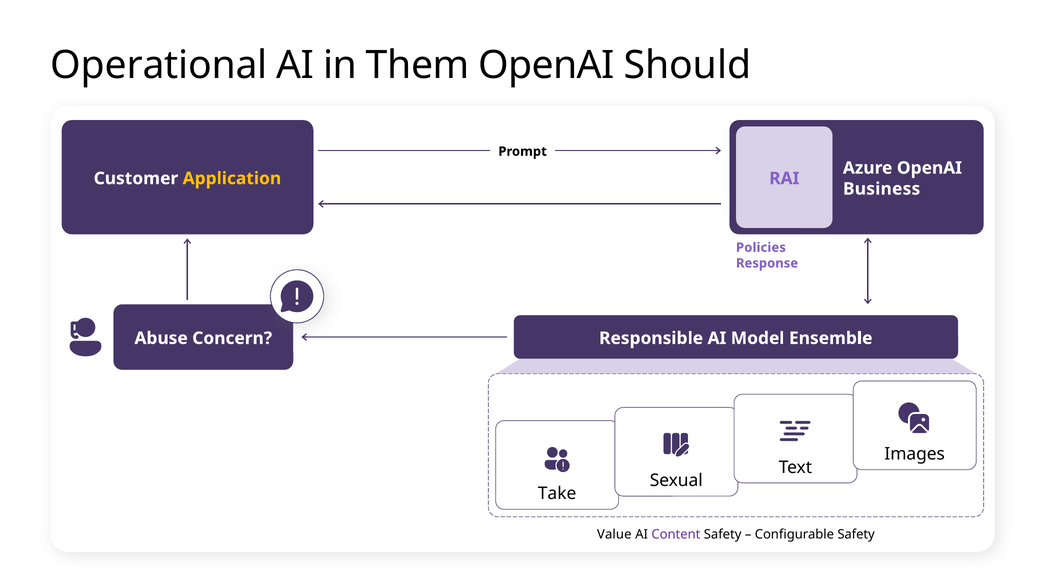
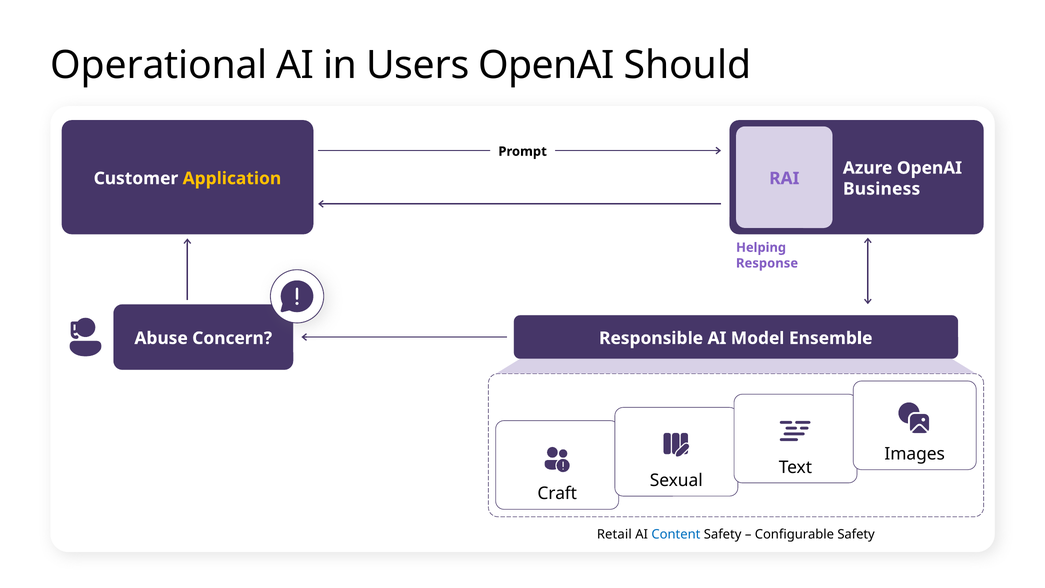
Them: Them -> Users
Policies: Policies -> Helping
Take: Take -> Craft
Value: Value -> Retail
Content colour: purple -> blue
